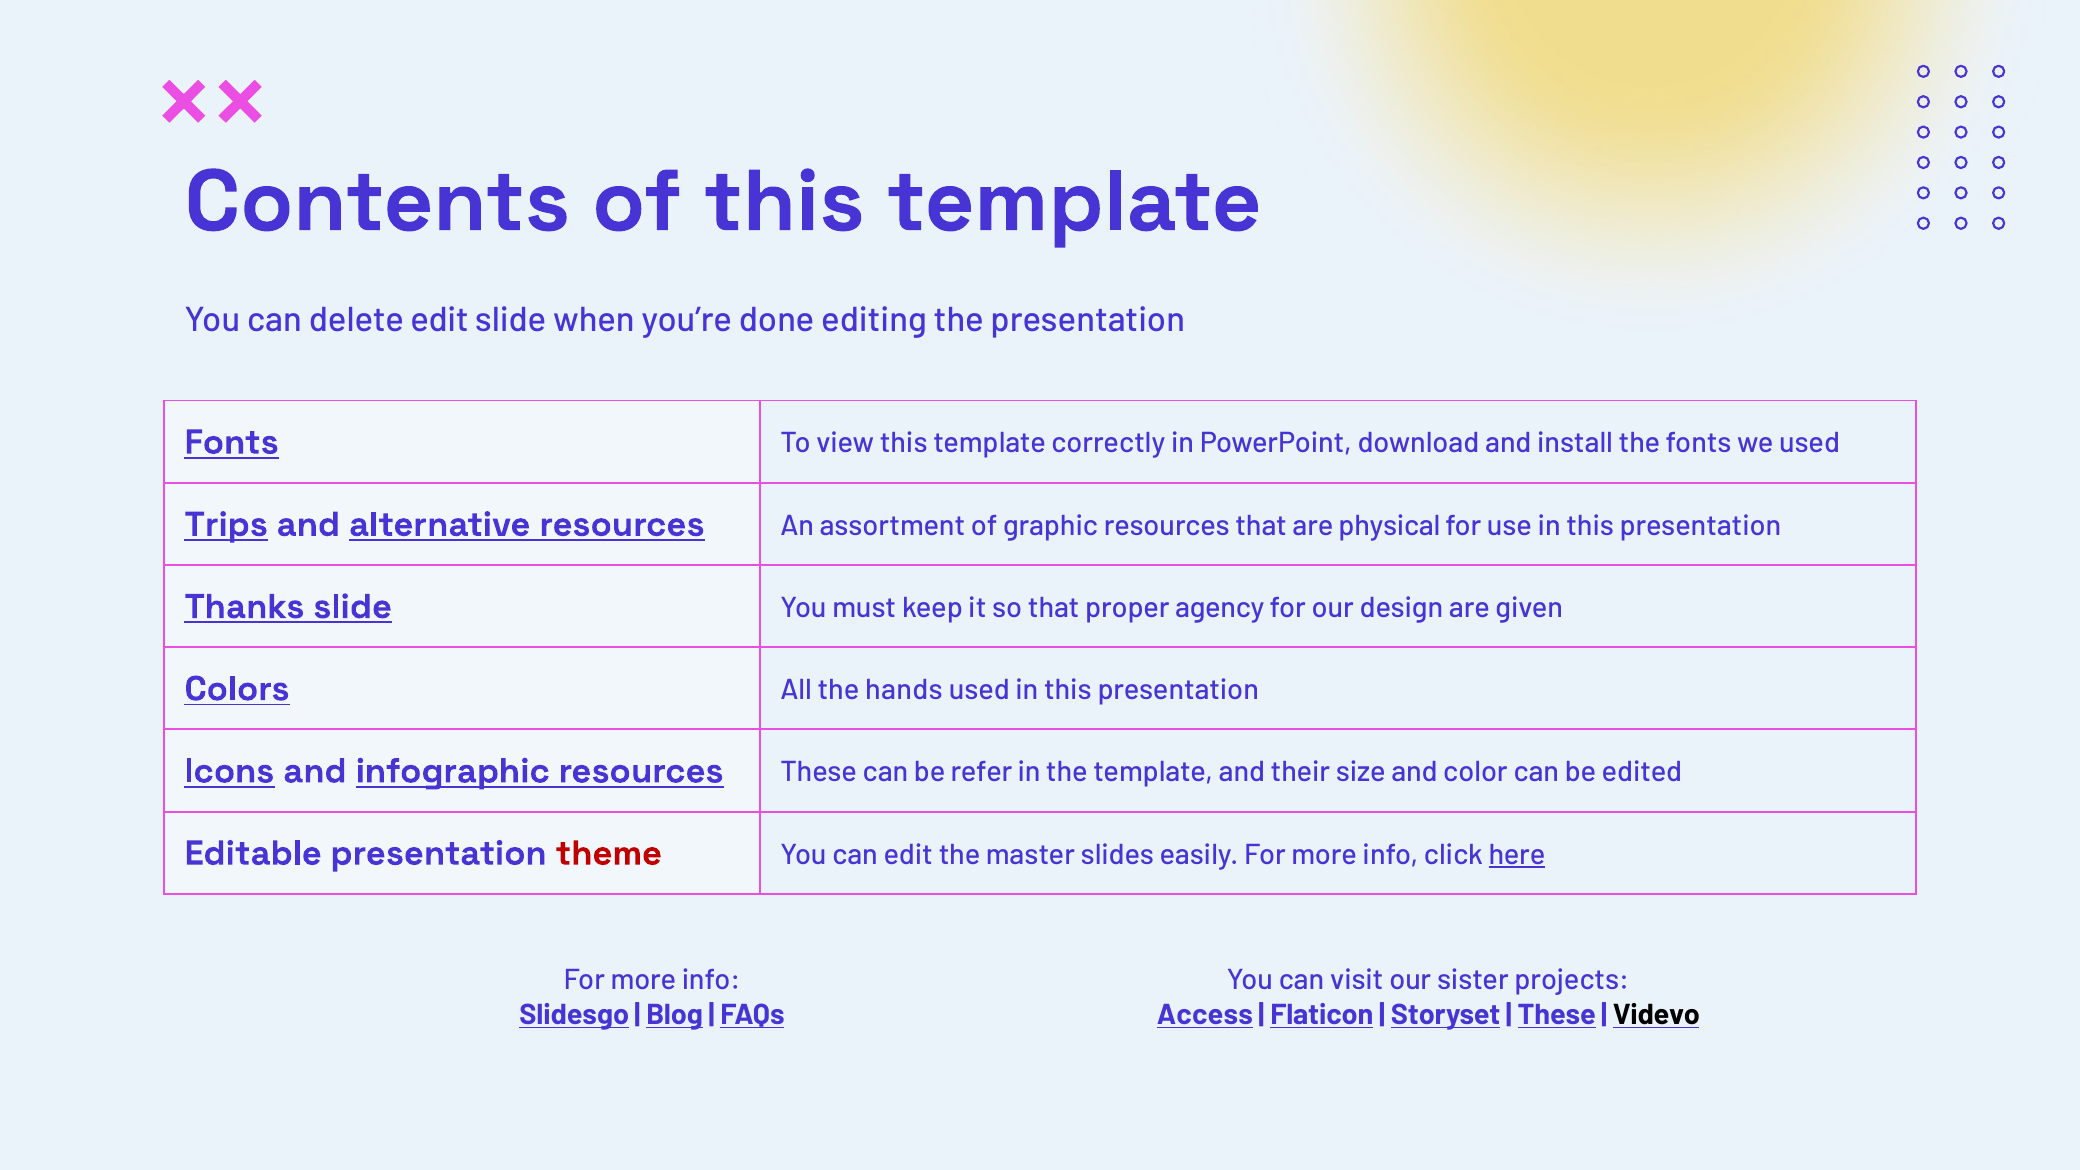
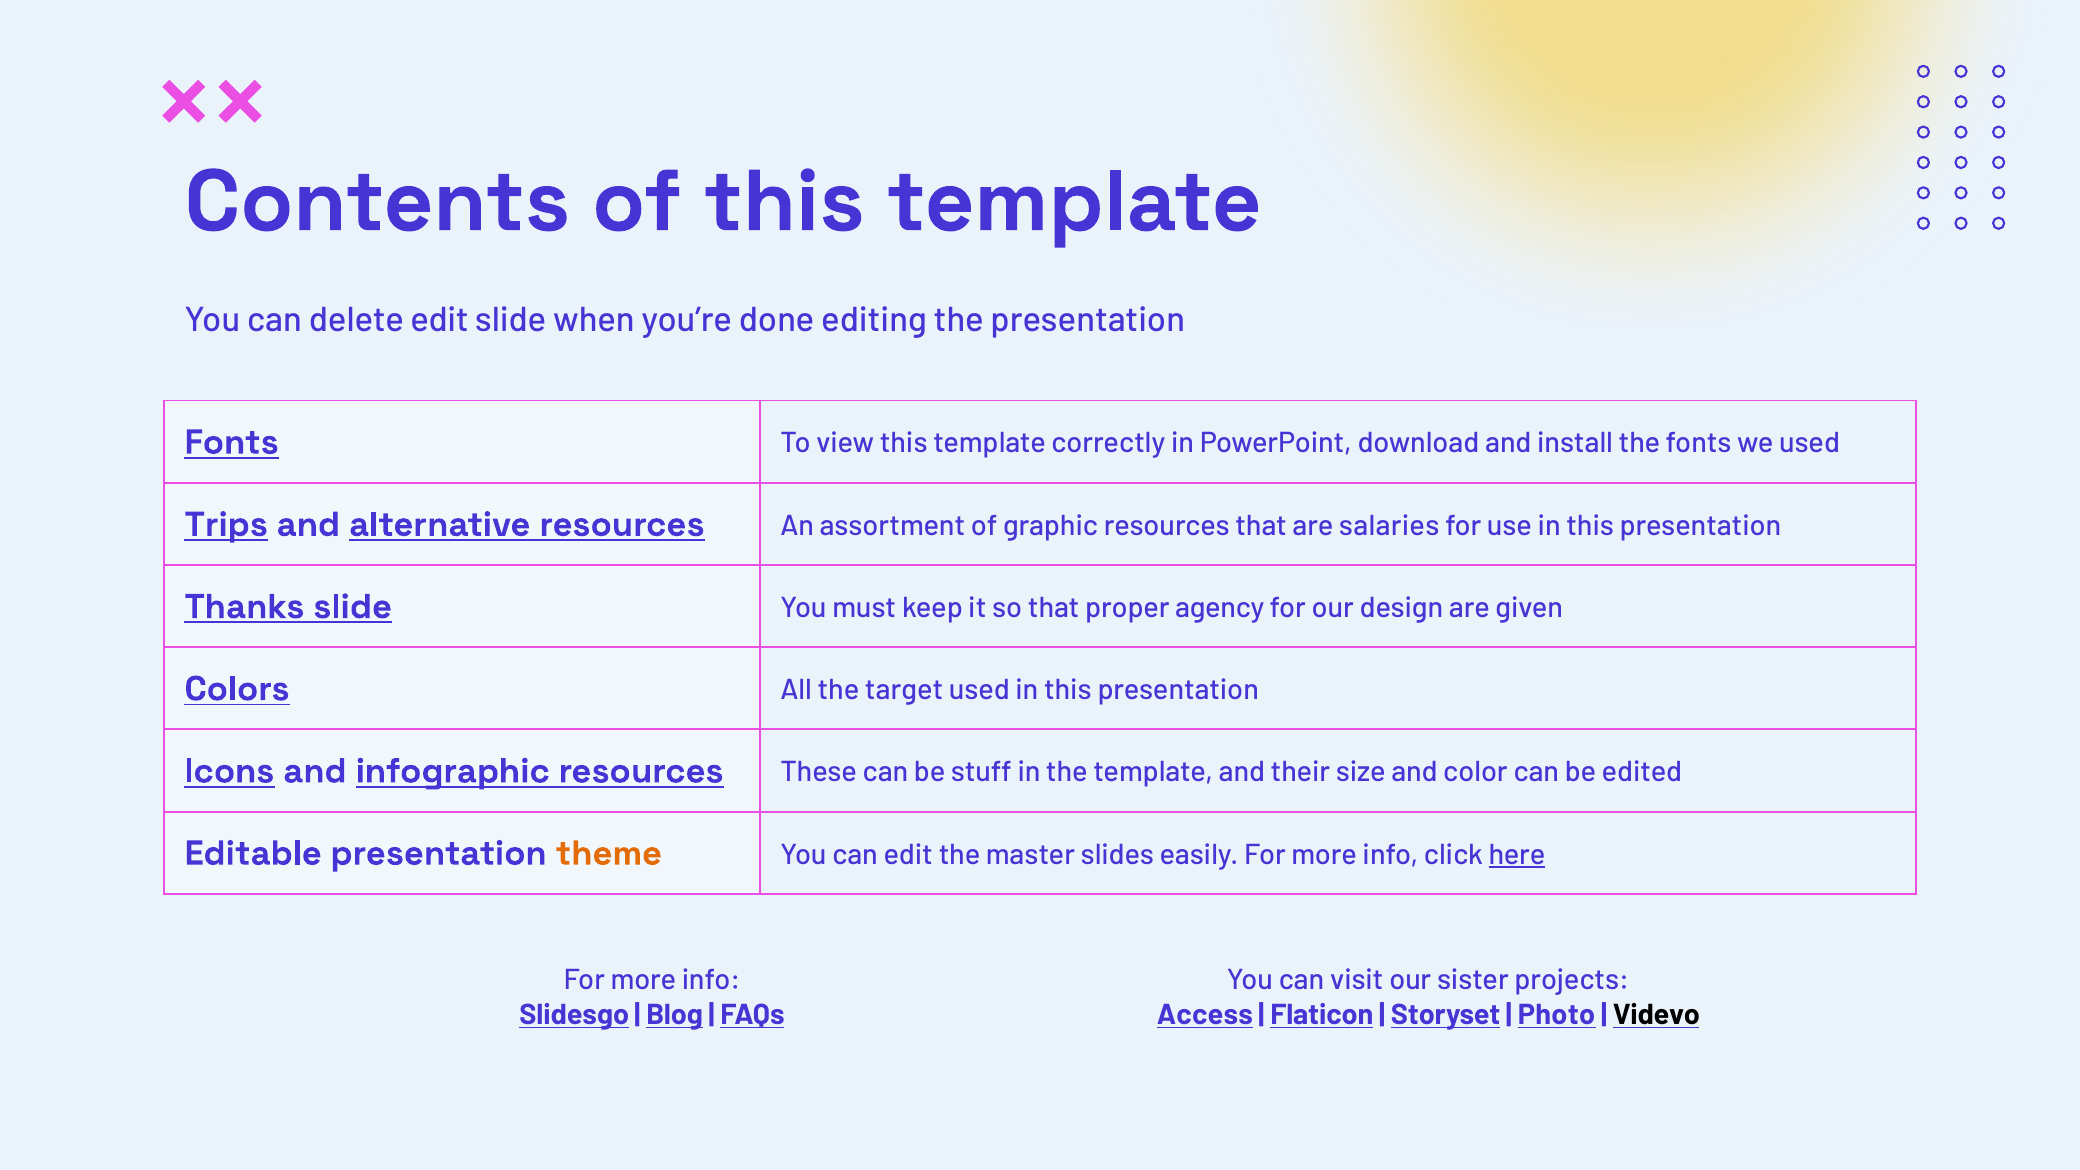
physical: physical -> salaries
hands: hands -> target
refer: refer -> stuff
theme colour: red -> orange
These at (1557, 1015): These -> Photo
